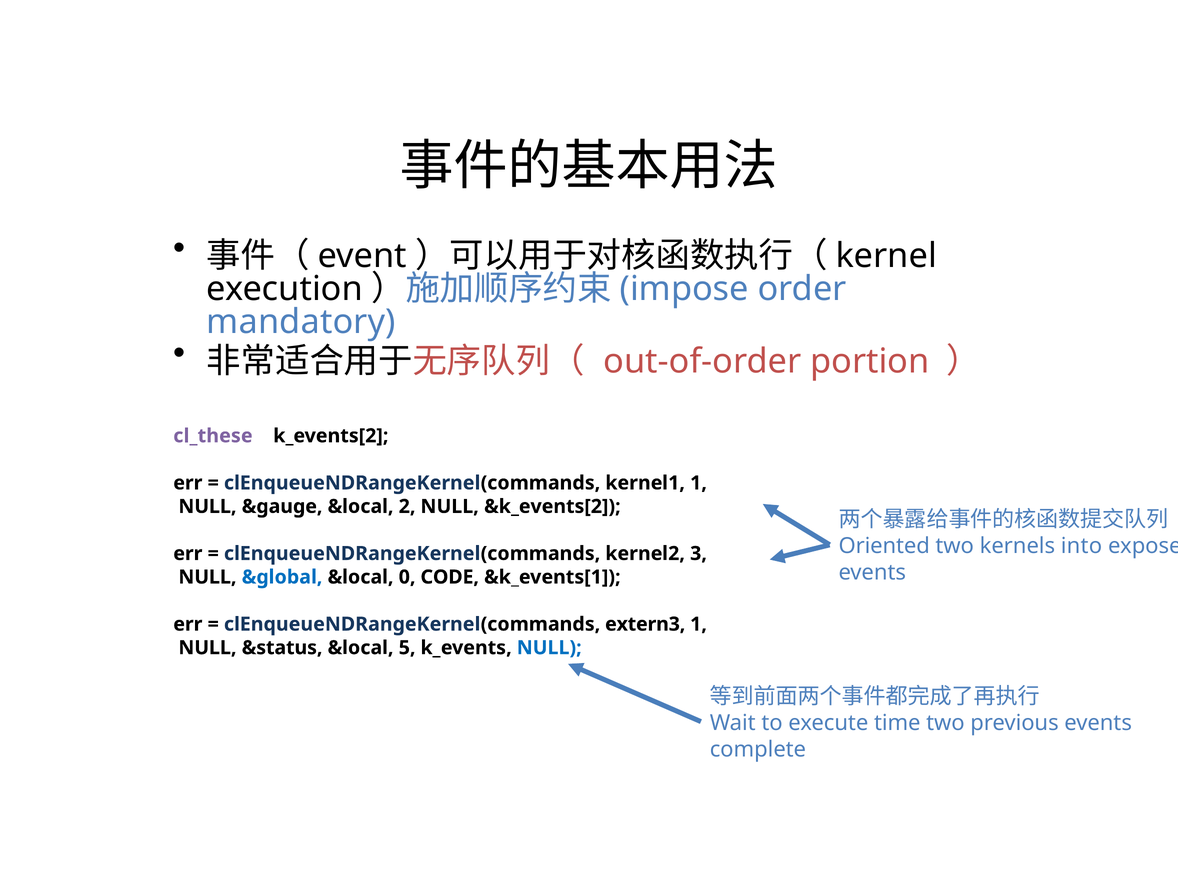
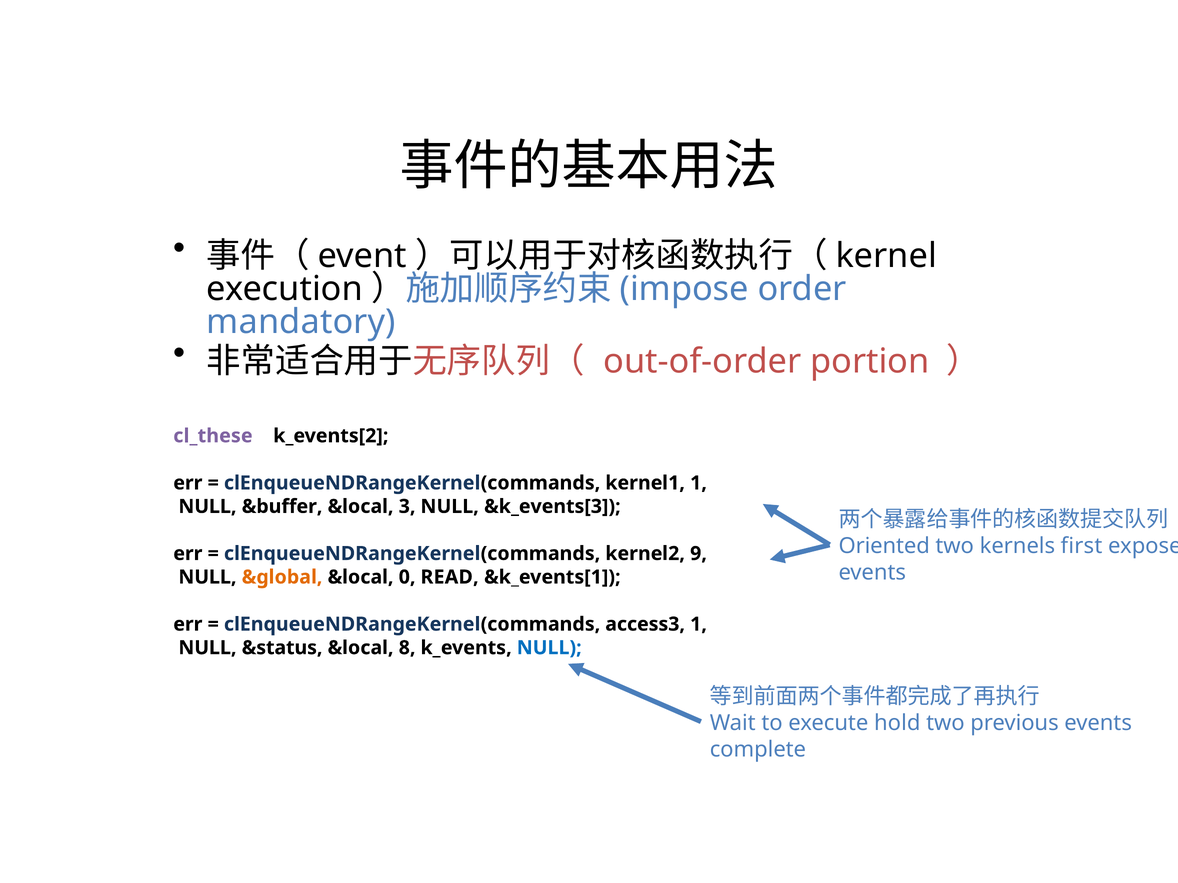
&gauge: &gauge -> &buffer
2: 2 -> 3
&k_events[2: &k_events[2 -> &k_events[3
into: into -> first
3: 3 -> 9
&global colour: blue -> orange
CODE: CODE -> READ
extern3: extern3 -> access3
5: 5 -> 8
time: time -> hold
